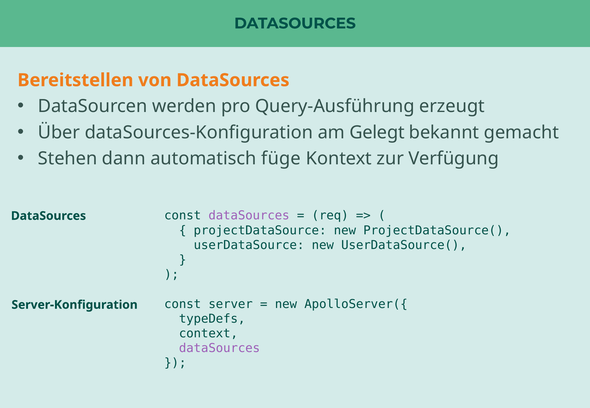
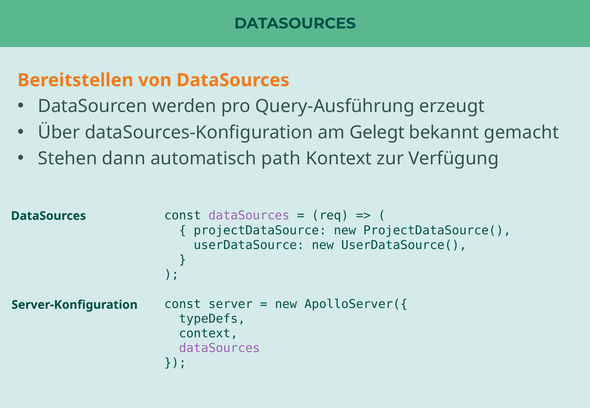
füge: füge -> path
